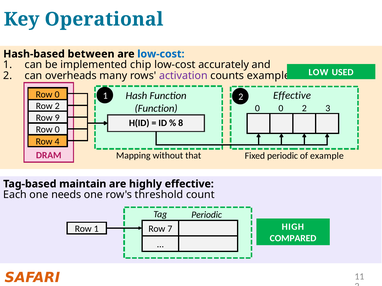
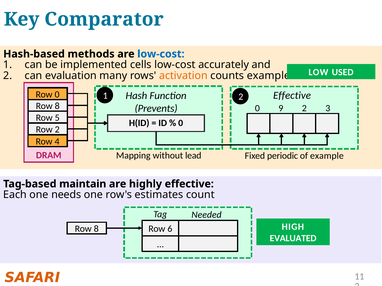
Operational: Operational -> Comparator
between: between -> methods
chip: chip -> cells
overheads: overheads -> evaluation
activation colour: purple -> orange
2 at (57, 106): 2 -> 8
Function at (156, 109): Function -> Prevents
0 0: 0 -> 9
9: 9 -> 5
8 at (181, 123): 8 -> 0
0 at (57, 130): 0 -> 2
that: that -> lead
threshold: threshold -> estimates
Tag Periodic: Periodic -> Needed
1 at (96, 229): 1 -> 8
7: 7 -> 6
COMPARED: COMPARED -> EVALUATED
